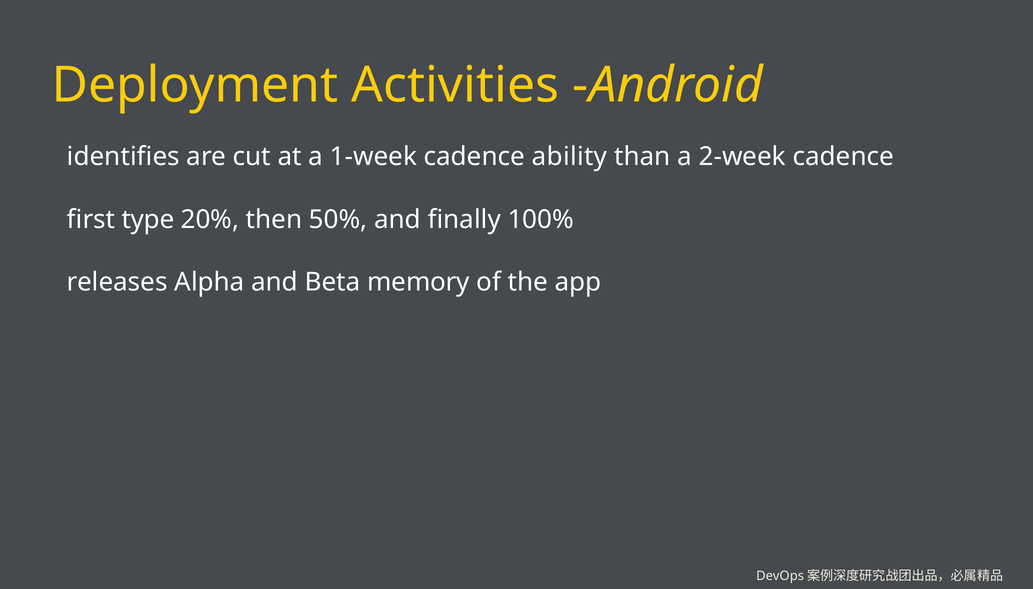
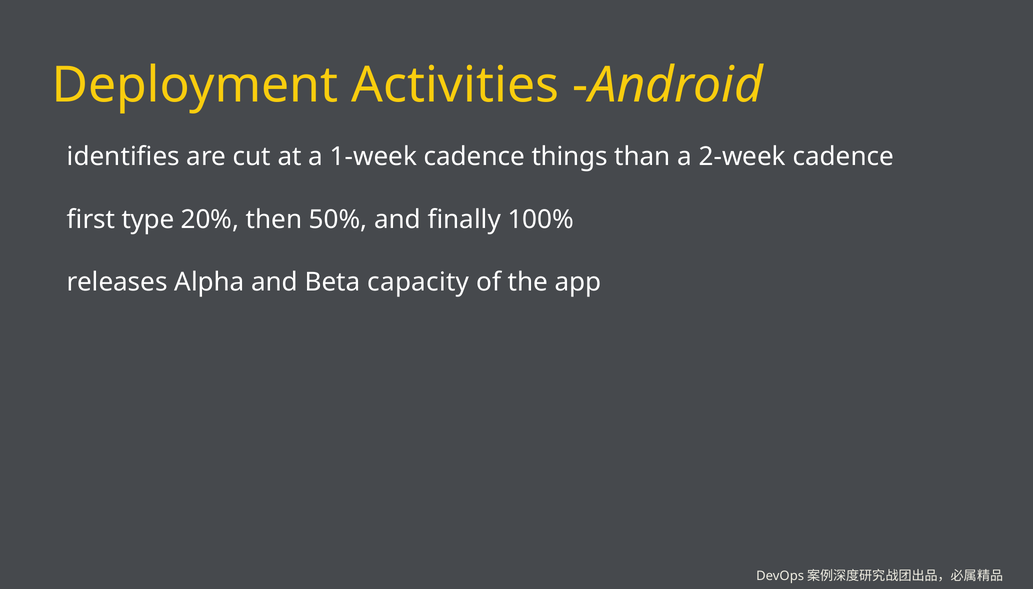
ability: ability -> things
memory: memory -> capacity
